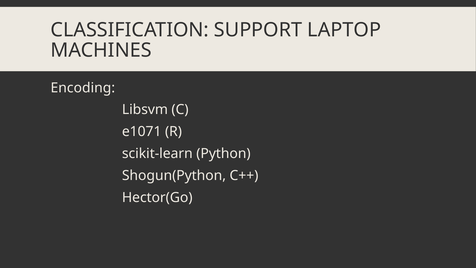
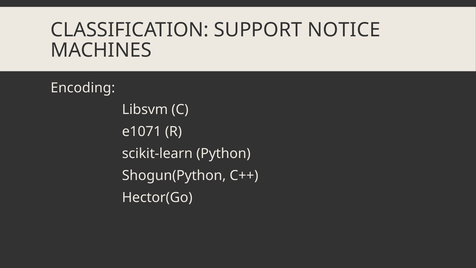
LAPTOP: LAPTOP -> NOTICE
